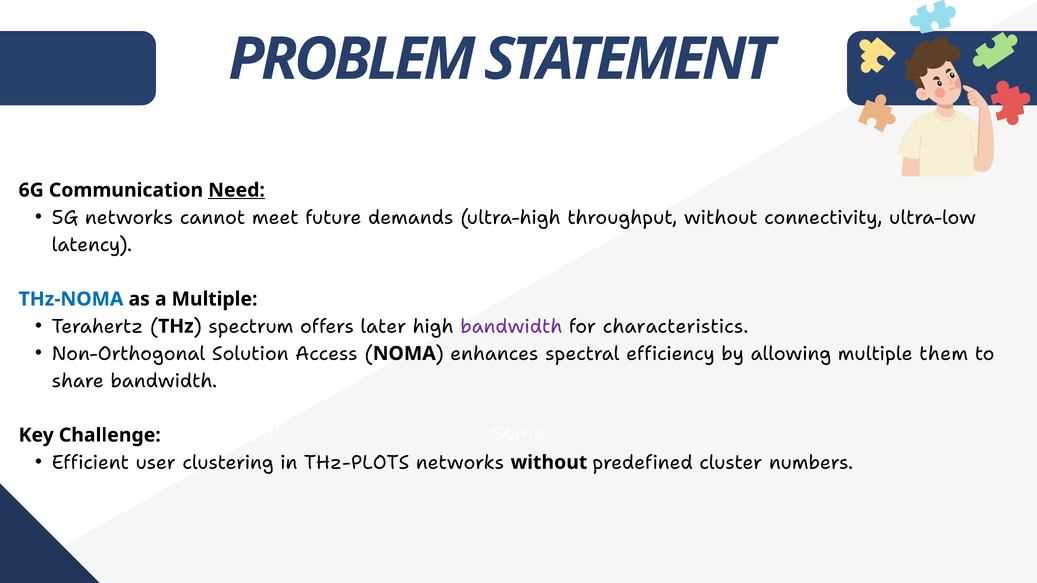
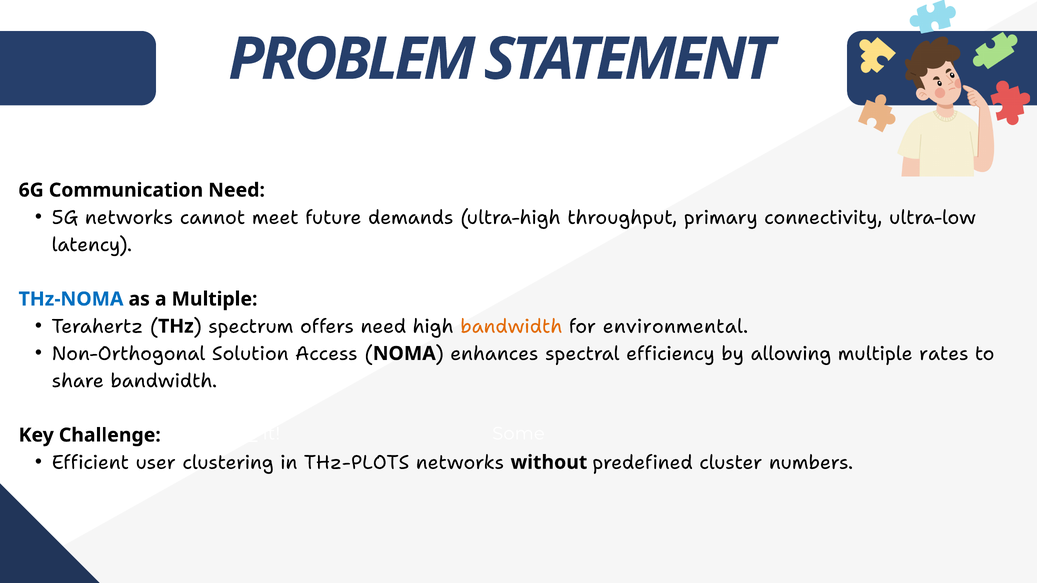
Need at (237, 190) underline: present -> none
throughput without: without -> primary
offers later: later -> need
bandwidth at (511, 326) colour: purple -> orange
characteristics: characteristics -> environmental
them: them -> rates
